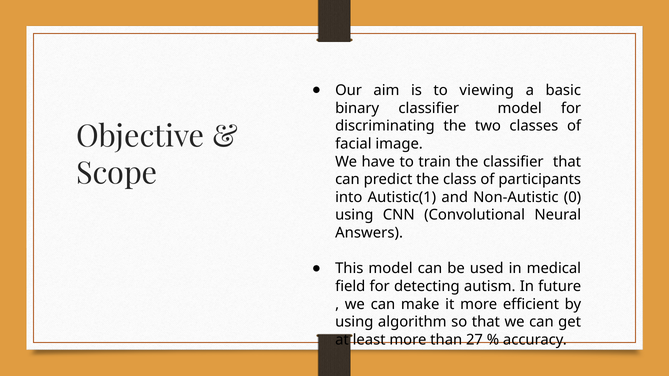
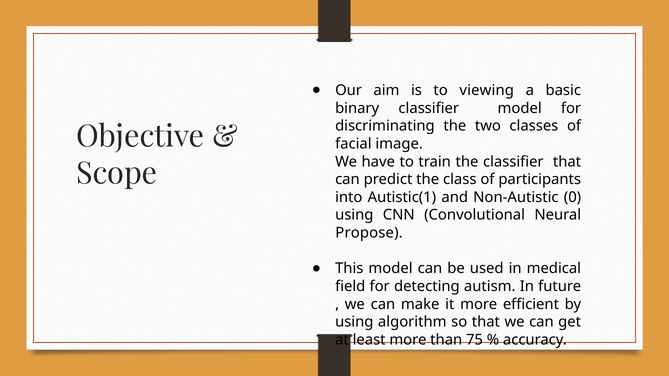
Answers: Answers -> Propose
27: 27 -> 75
